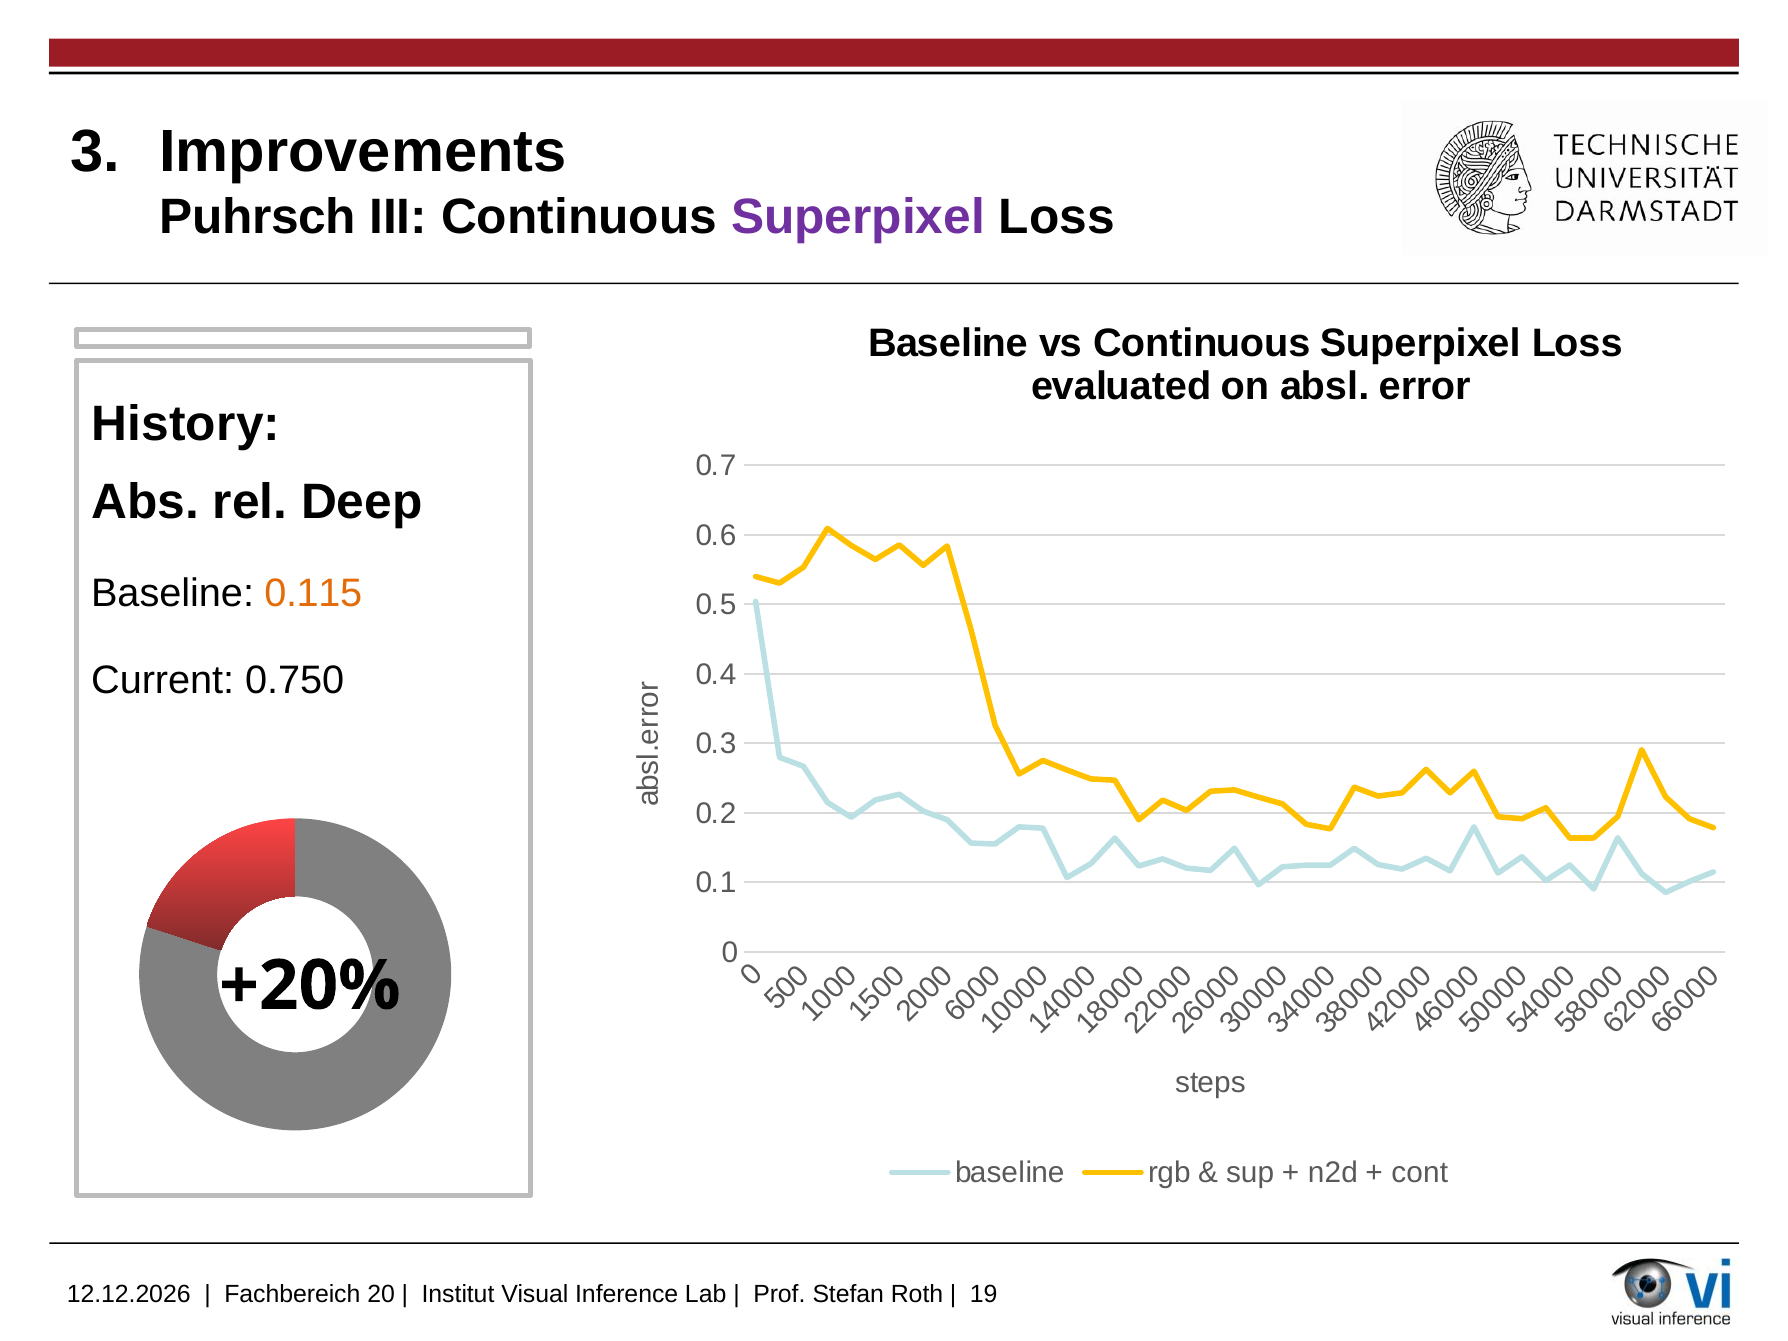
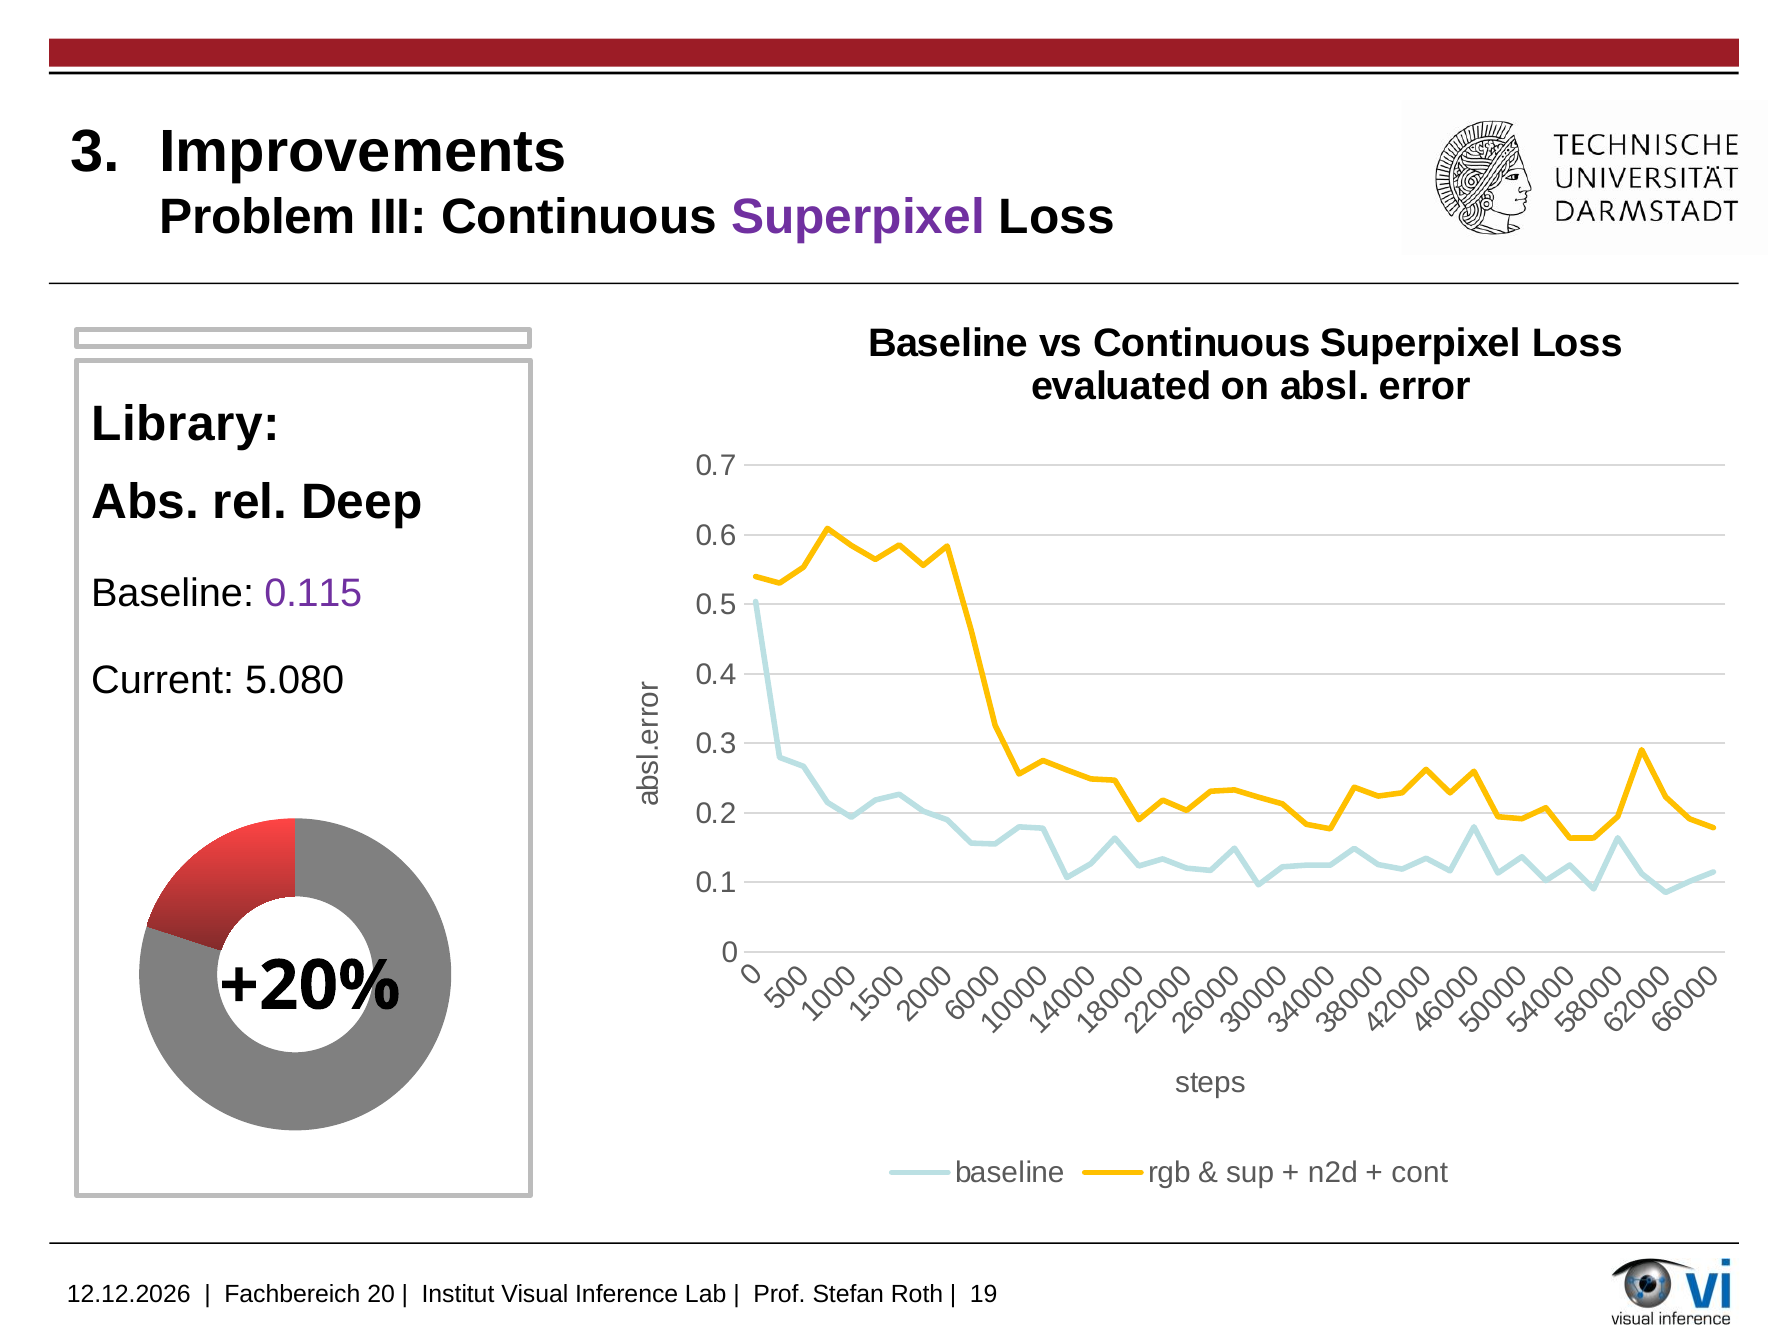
Puhrsch: Puhrsch -> Problem
History: History -> Library
0.115 colour: orange -> purple
0.750: 0.750 -> 5.080
